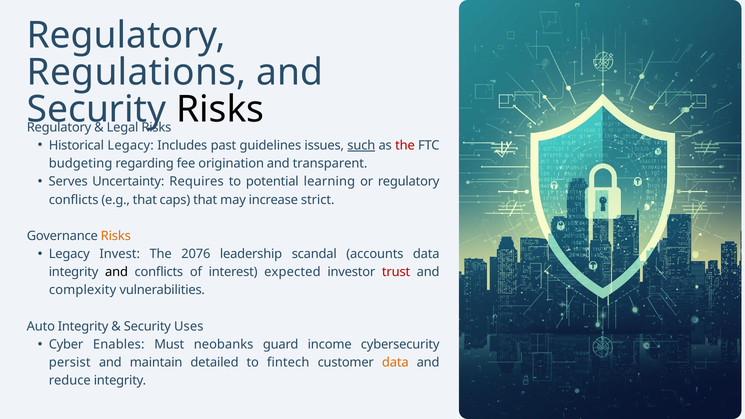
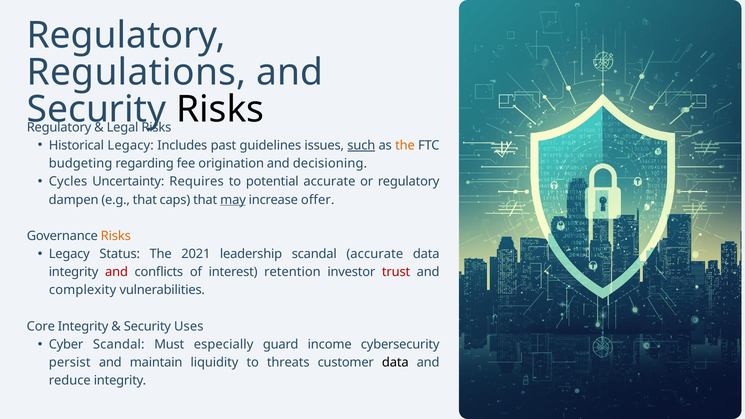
the at (405, 145) colour: red -> orange
transparent: transparent -> decisioning
Serves: Serves -> Cycles
potential learning: learning -> accurate
conflicts at (74, 200): conflicts -> dampen
may underline: none -> present
strict: strict -> offer
Invest: Invest -> Status
2076: 2076 -> 2021
scandal accounts: accounts -> accurate
and at (117, 272) colour: black -> red
expected: expected -> retention
Auto: Auto -> Core
Cyber Enables: Enables -> Scandal
neobanks: neobanks -> especially
detailed: detailed -> liquidity
fintech: fintech -> threats
data at (395, 363) colour: orange -> black
